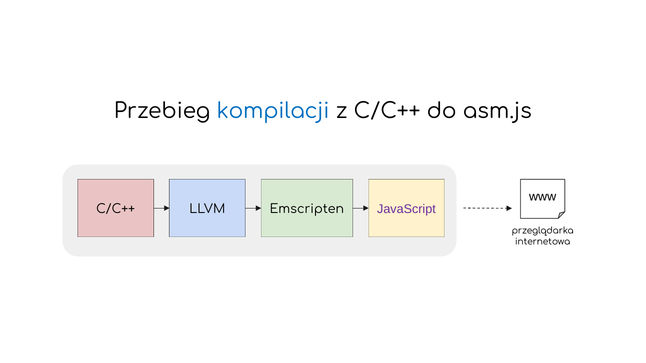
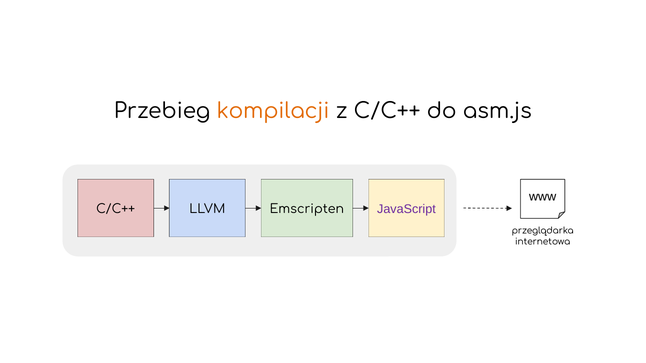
kompilacji colour: blue -> orange
